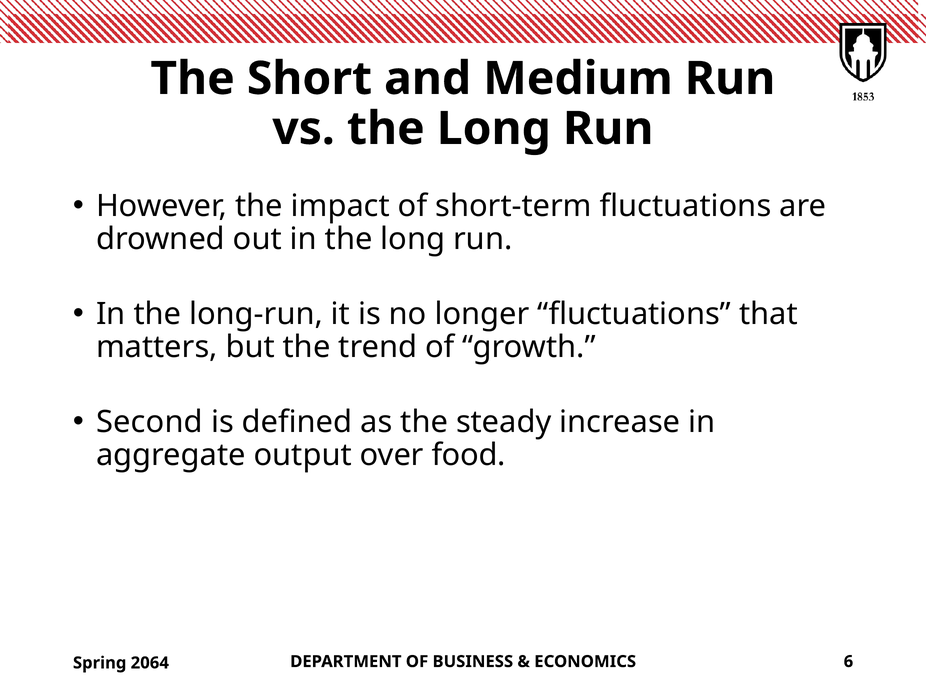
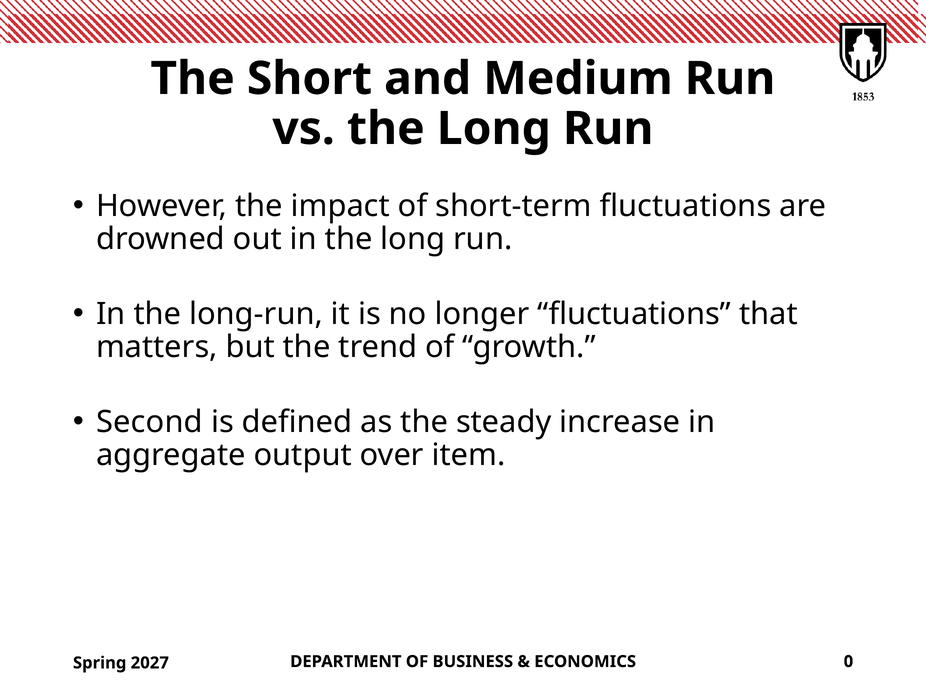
food: food -> item
6: 6 -> 0
2064: 2064 -> 2027
